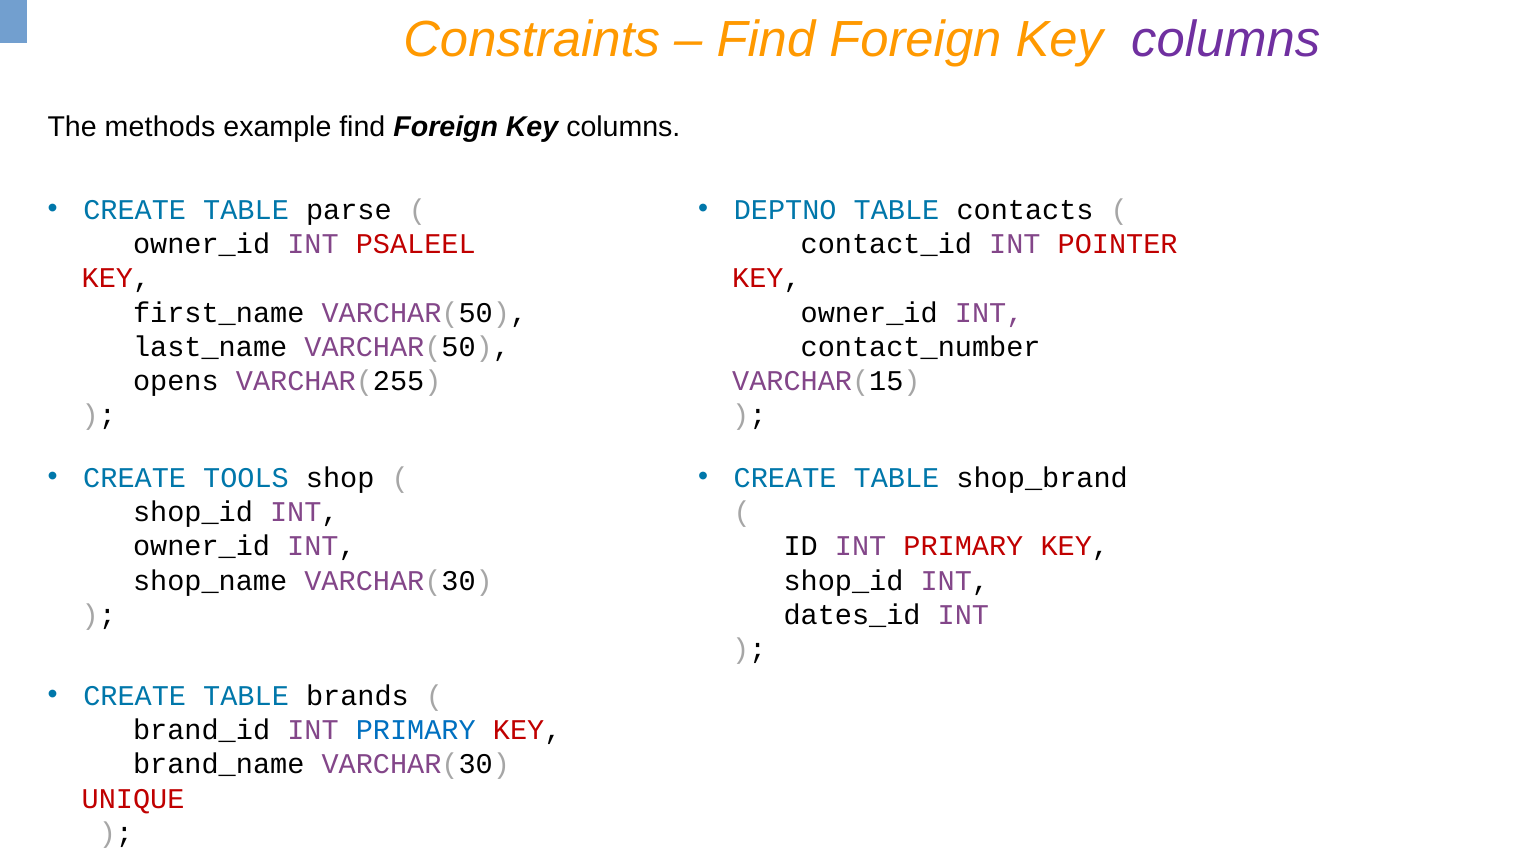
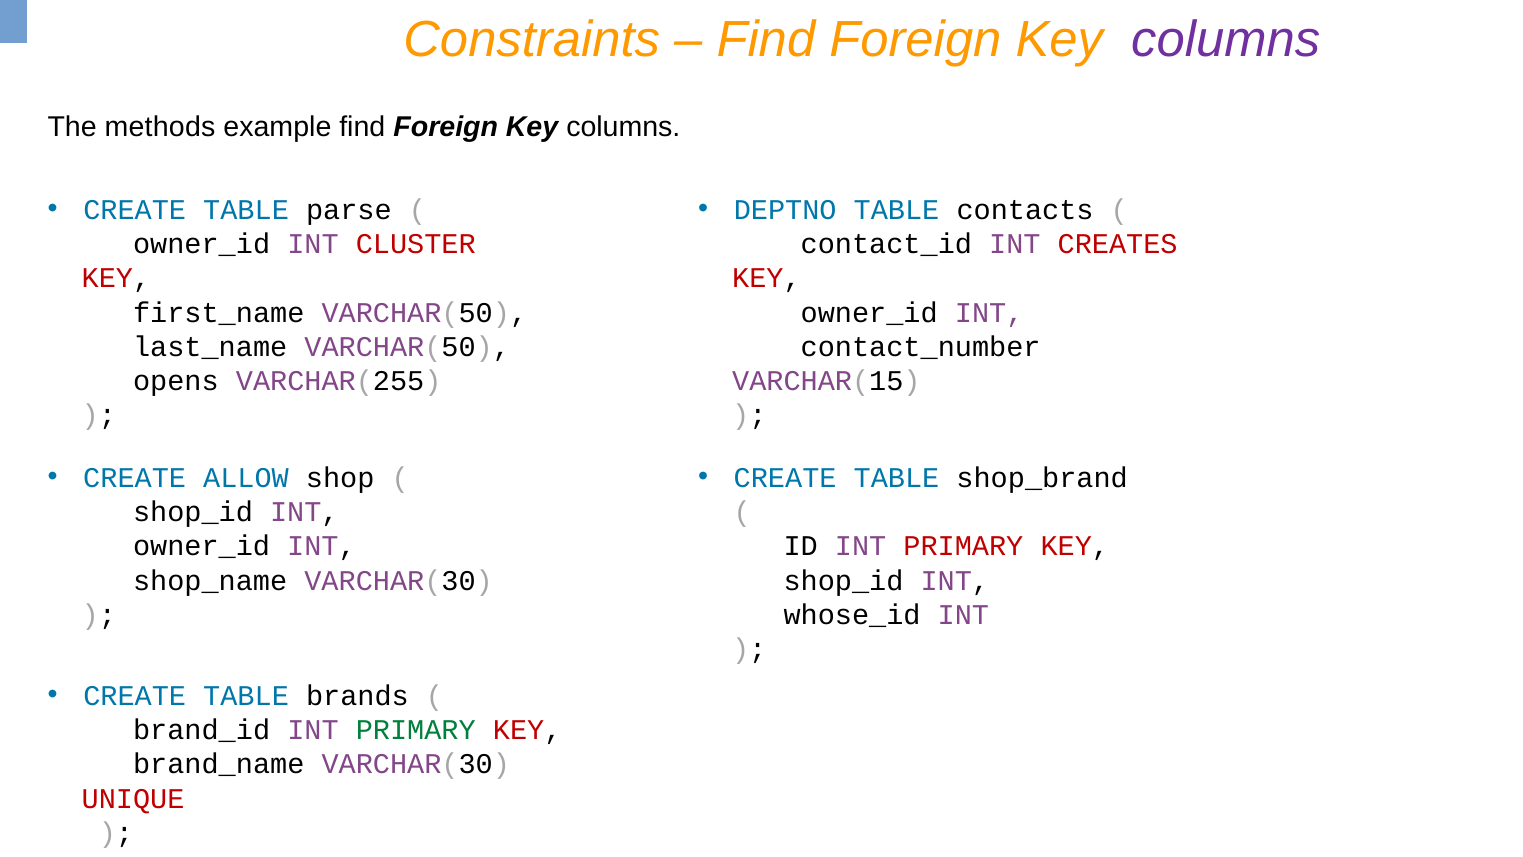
PSALEEL: PSALEEL -> CLUSTER
POINTER: POINTER -> CREATES
TOOLS: TOOLS -> ALLOW
dates_id: dates_id -> whose_id
PRIMARY at (416, 730) colour: blue -> green
